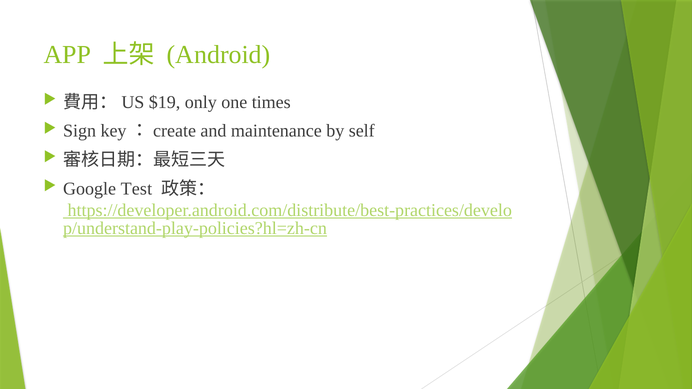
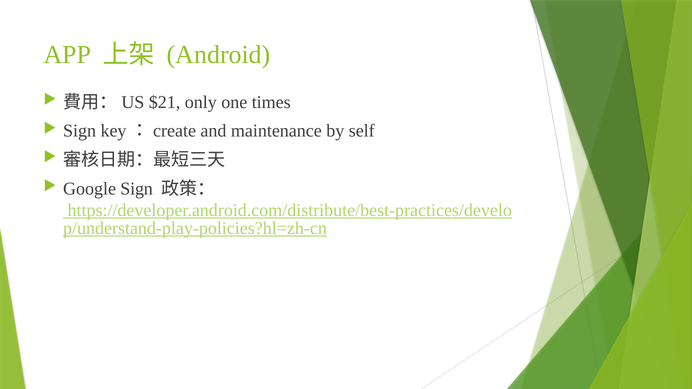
$19: $19 -> $21
Google Test: Test -> Sign
